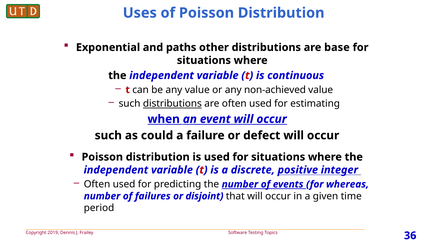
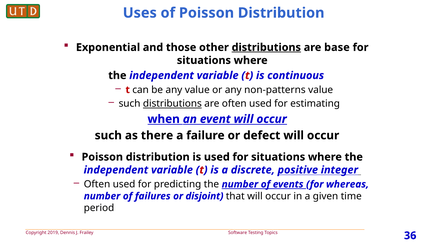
paths: paths -> those
distributions at (266, 48) underline: none -> present
non-achieved: non-achieved -> non-patterns
could: could -> there
